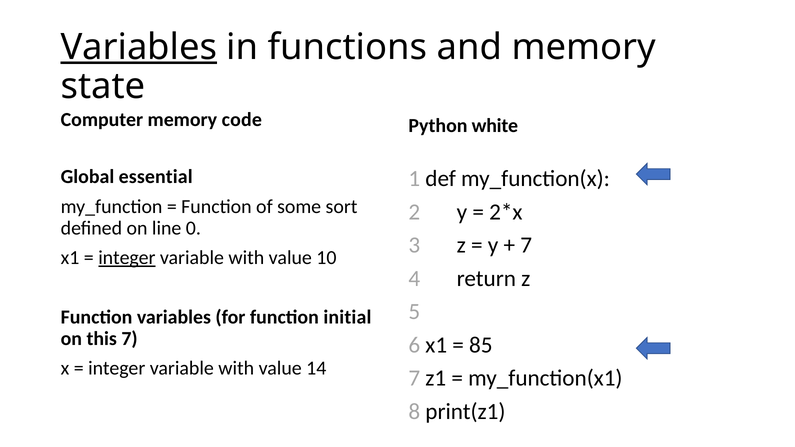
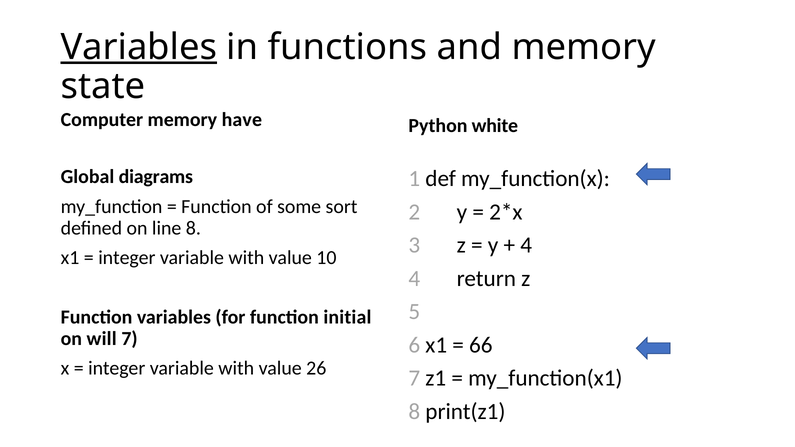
code: code -> have
essential: essential -> diagrams
line 0: 0 -> 8
7 at (526, 245): 7 -> 4
integer at (127, 258) underline: present -> none
this: this -> will
85: 85 -> 66
14: 14 -> 26
